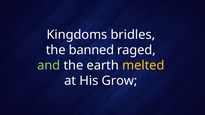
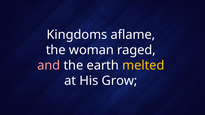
bridles: bridles -> aflame
banned: banned -> woman
and colour: light green -> pink
